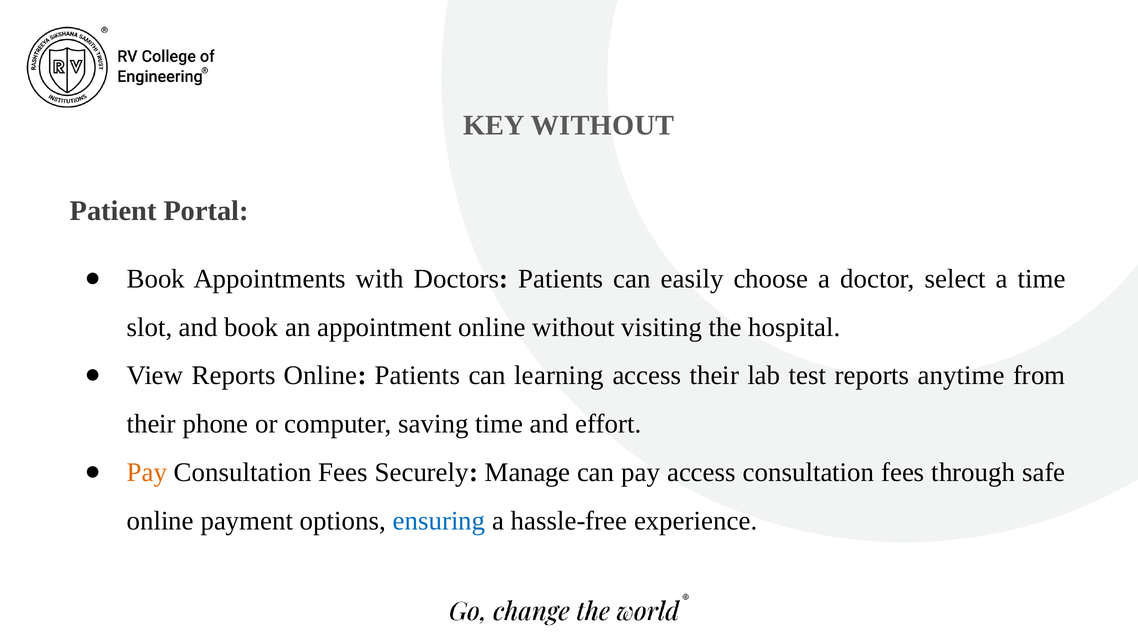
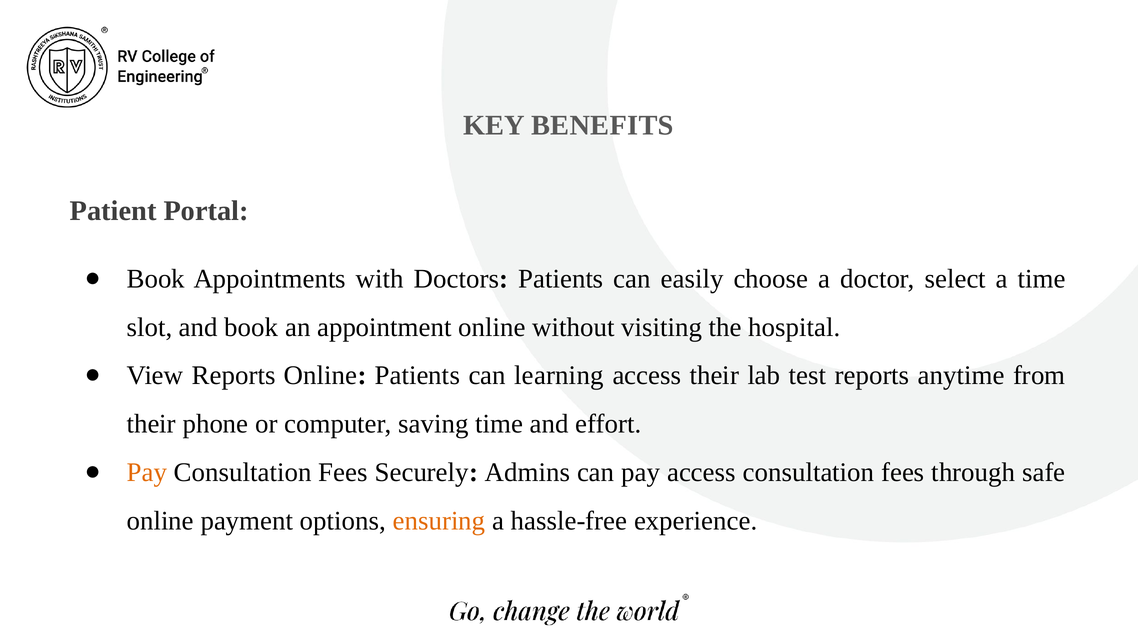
KEY WITHOUT: WITHOUT -> BENEFITS
Manage: Manage -> Admins
ensuring colour: blue -> orange
